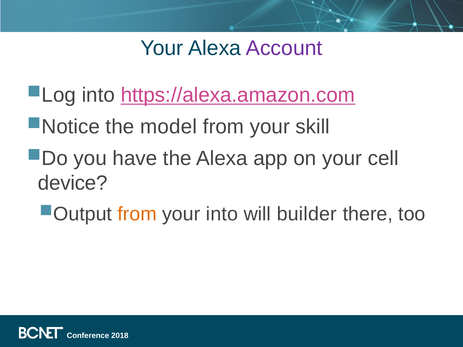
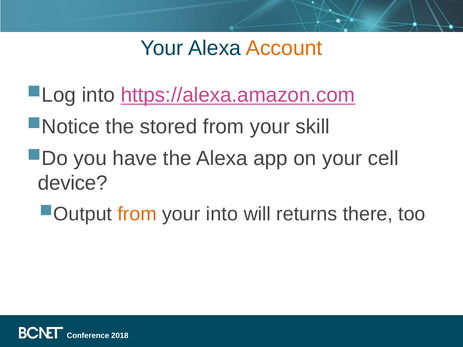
Account colour: purple -> orange
model: model -> stored
builder: builder -> returns
